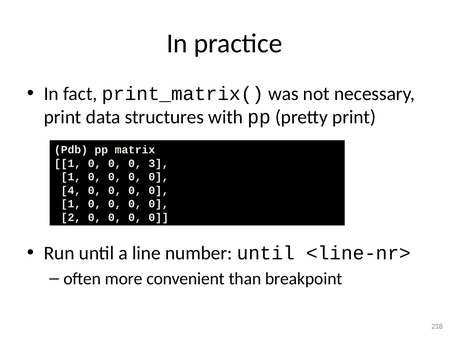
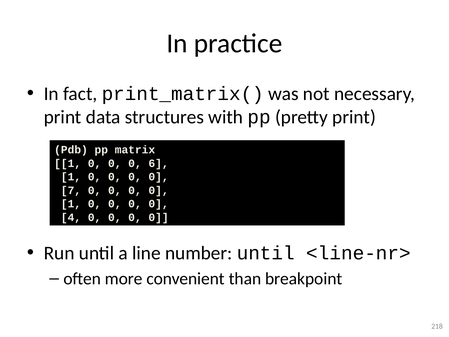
3: 3 -> 6
4: 4 -> 7
2: 2 -> 4
